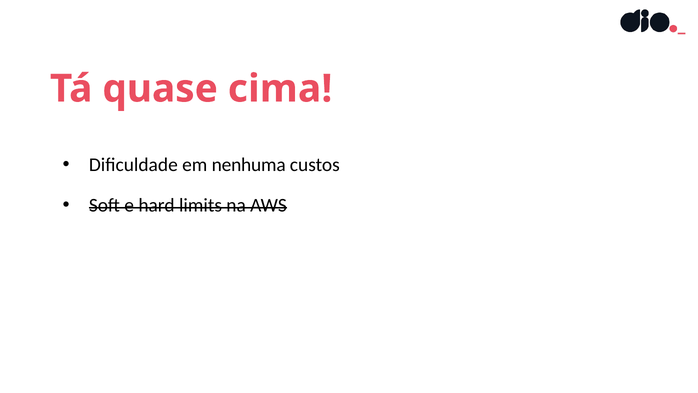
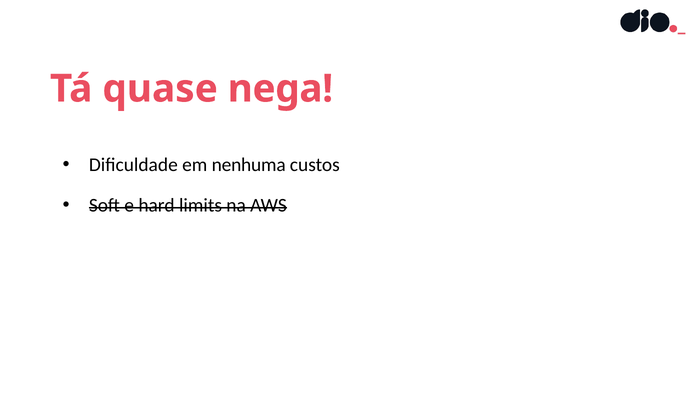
cima: cima -> nega
